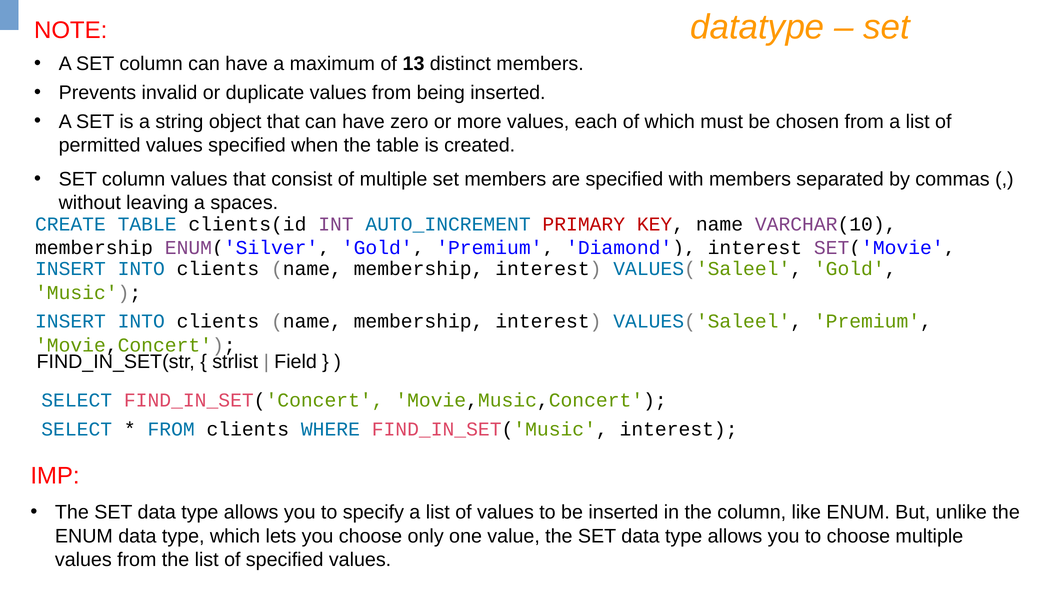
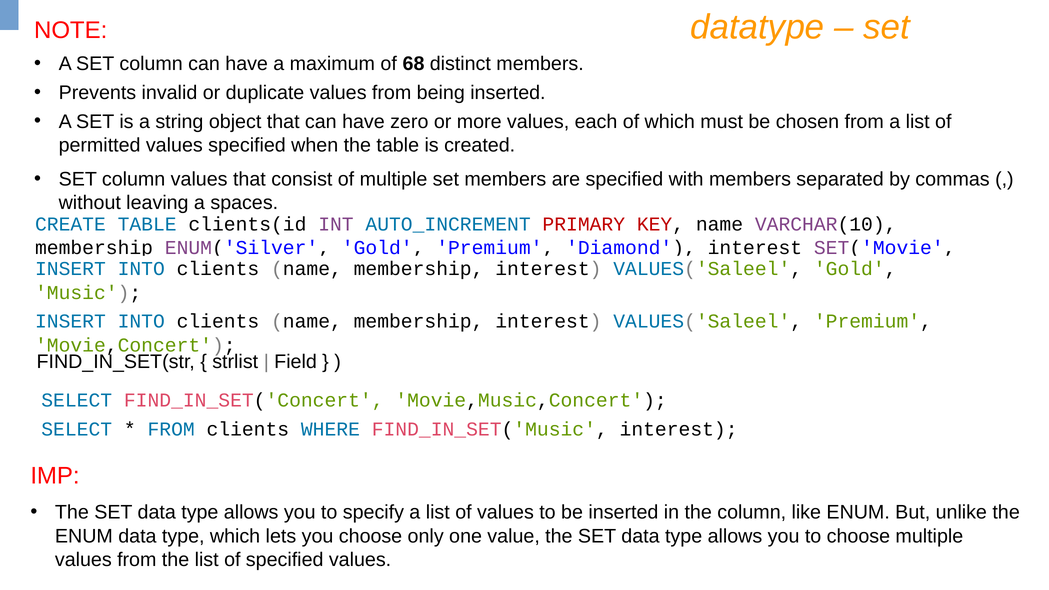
13: 13 -> 68
